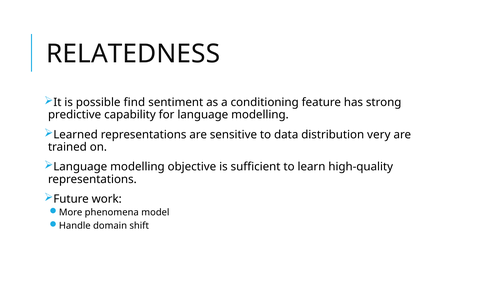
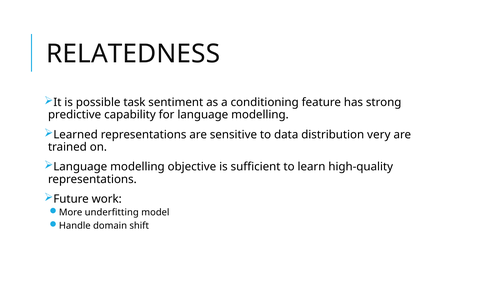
find: find -> task
phenomena: phenomena -> underfitting
